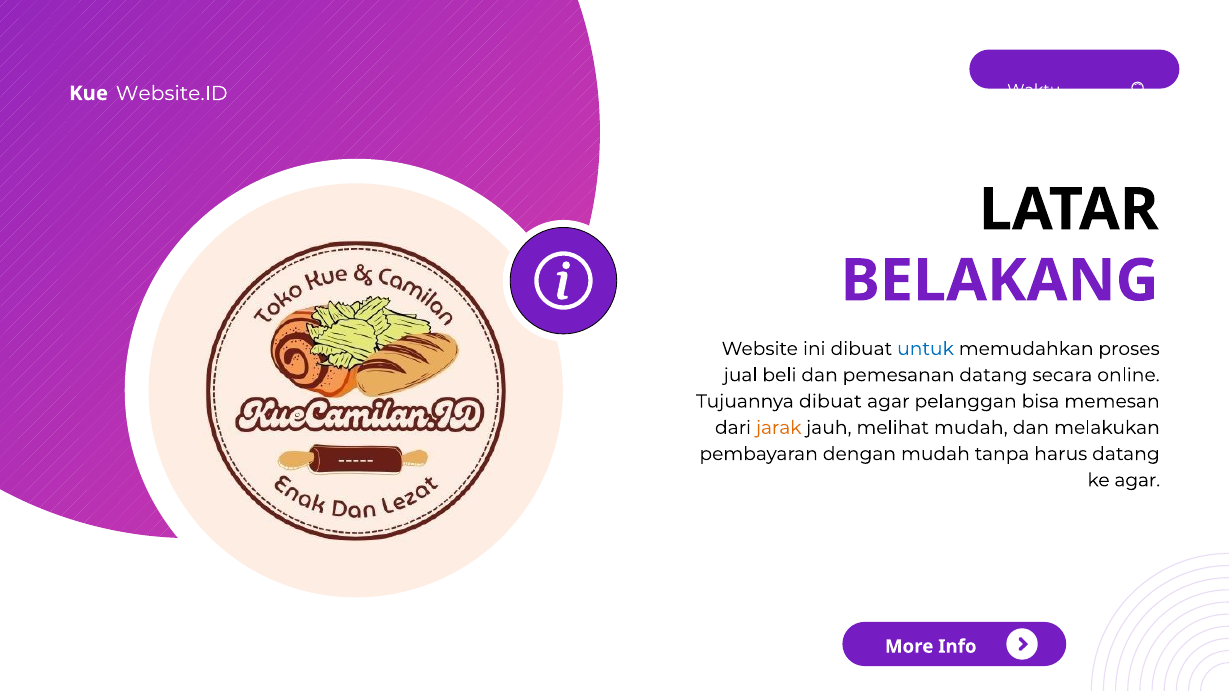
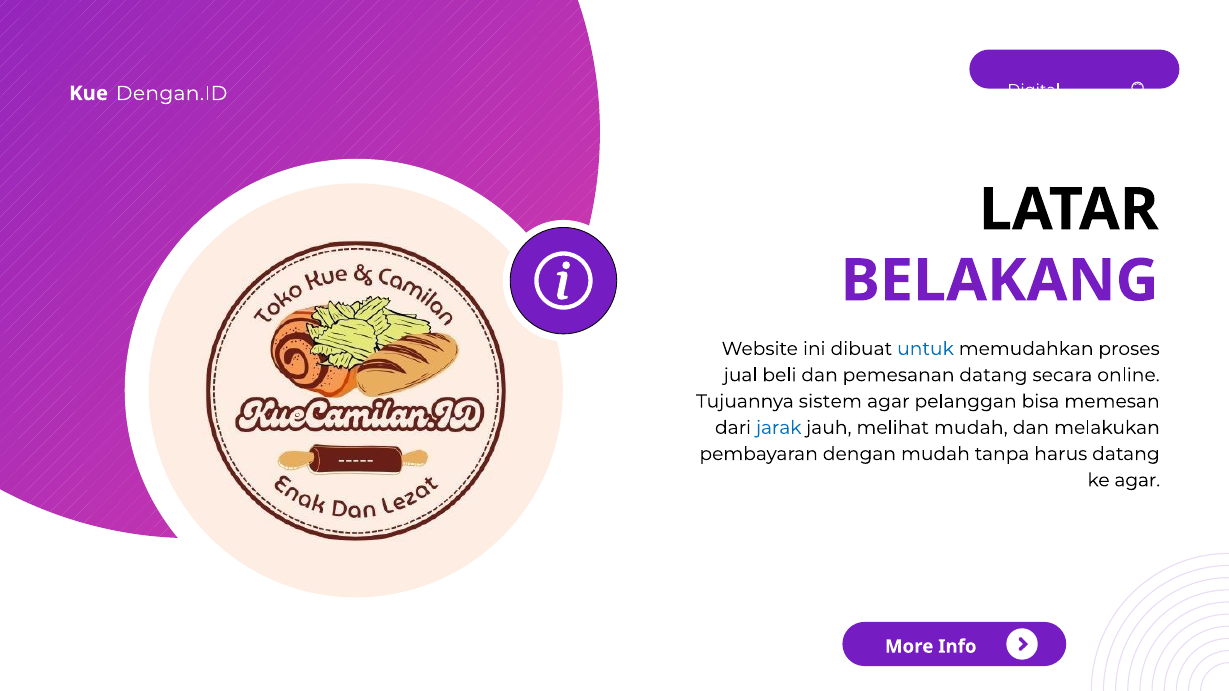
Waktu: Waktu -> Digital
Website.ID: Website.ID -> Dengan.ID
Tujuannya dibuat: dibuat -> sistem
jarak colour: orange -> blue
